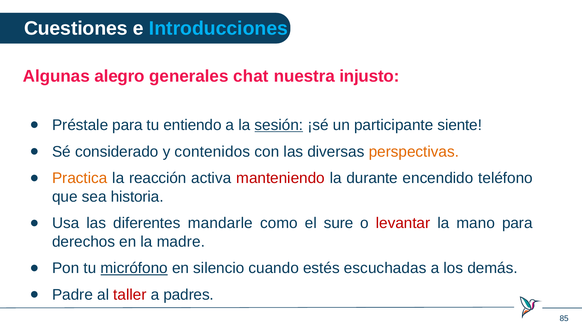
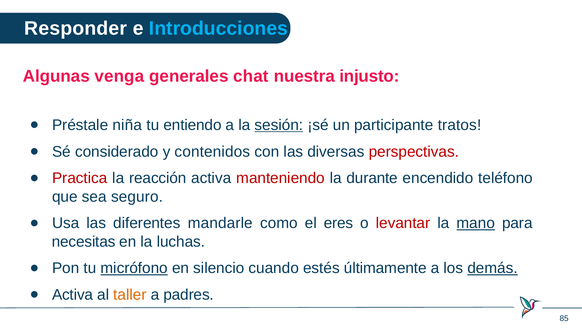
Cuestiones: Cuestiones -> Responder
alegro: alegro -> venga
Préstale para: para -> niña
siente: siente -> tratos
perspectivas colour: orange -> red
Practica colour: orange -> red
historia: historia -> seguro
sure: sure -> eres
mano underline: none -> present
derechos: derechos -> necesitas
madre: madre -> luchas
escuchadas: escuchadas -> últimamente
demás underline: none -> present
Padre at (73, 294): Padre -> Activa
taller colour: red -> orange
